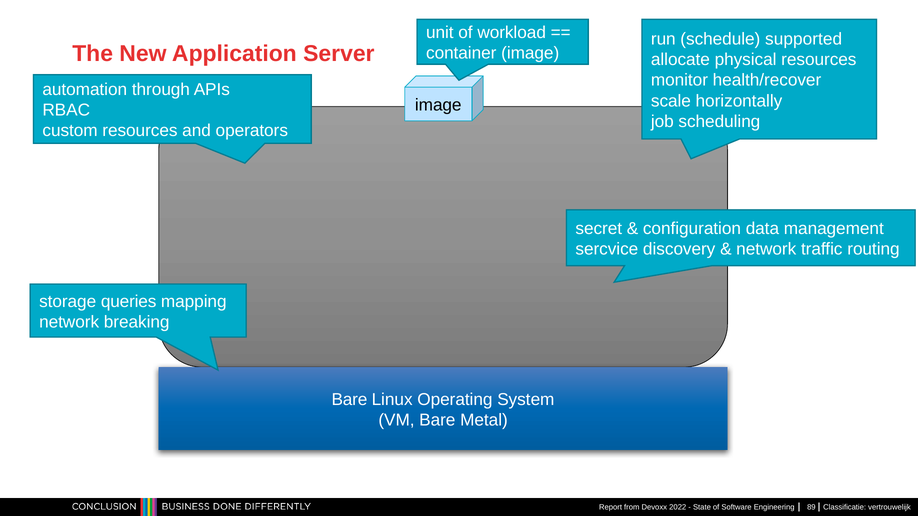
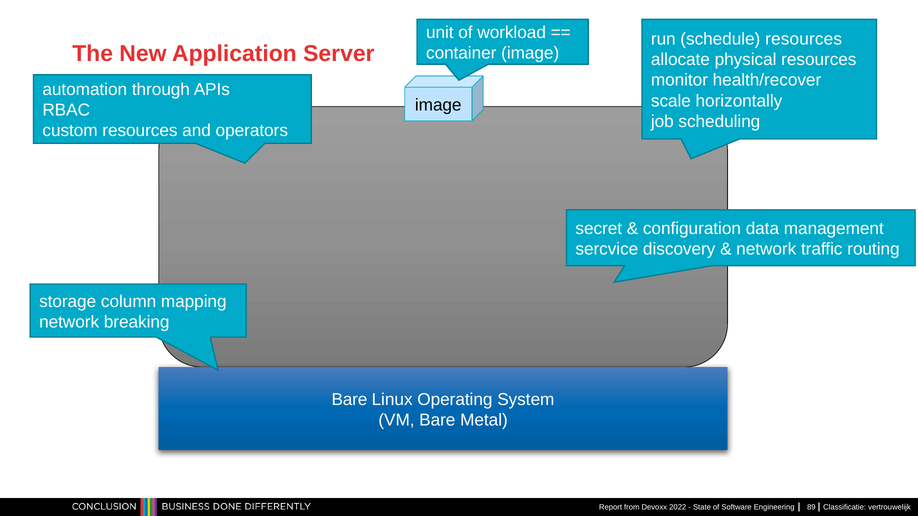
schedule supported: supported -> resources
queries: queries -> column
